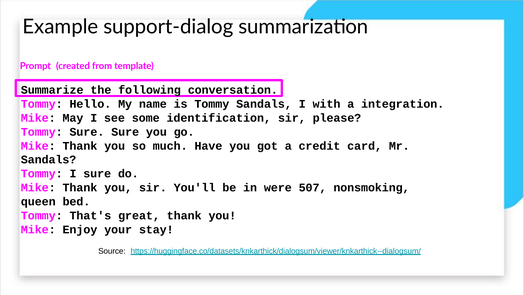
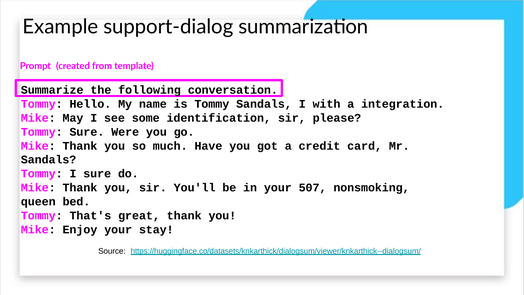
Sure Sure: Sure -> Were
in were: were -> your
